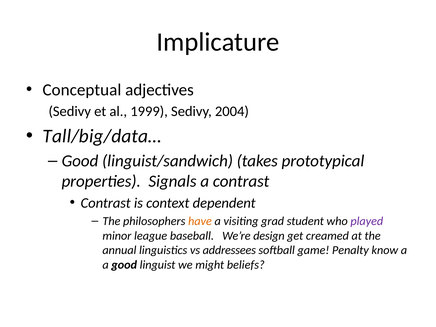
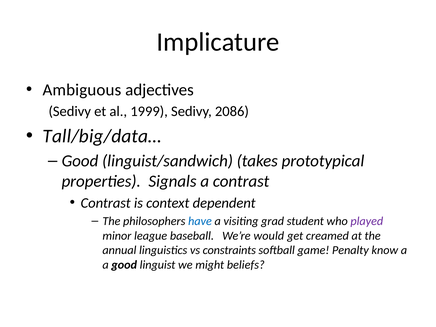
Conceptual: Conceptual -> Ambiguous
2004: 2004 -> 2086
have colour: orange -> blue
design: design -> would
addressees: addressees -> constraints
